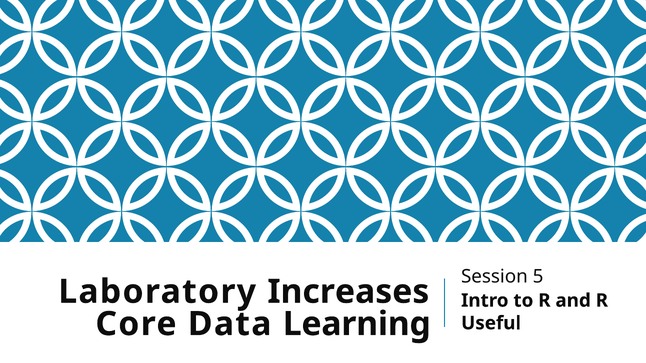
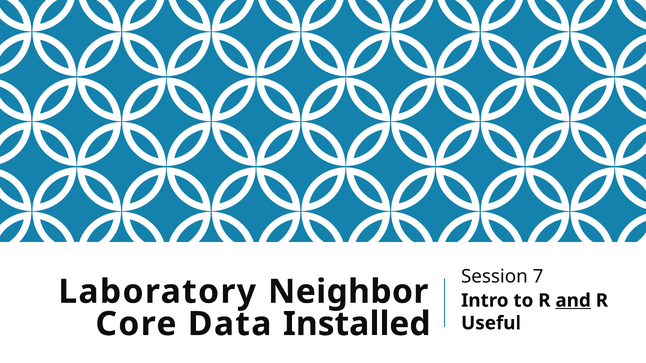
5: 5 -> 7
Increases: Increases -> Neighbor
and underline: none -> present
Learning: Learning -> Installed
